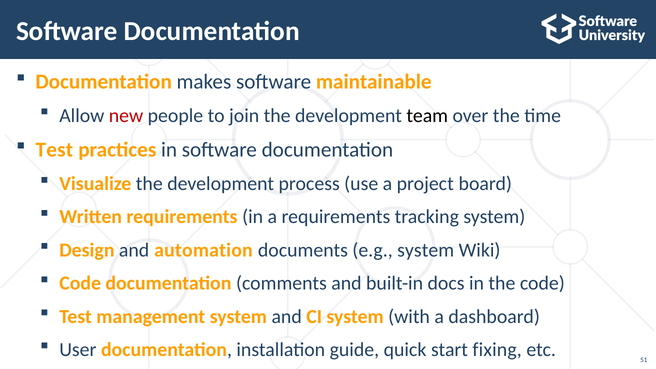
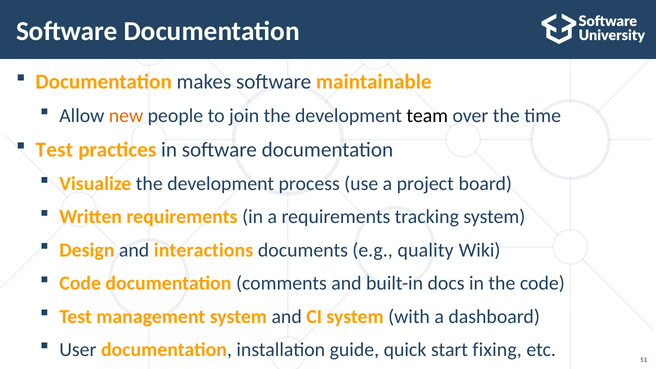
new colour: red -> orange
automation: automation -> interactions
e.g system: system -> quality
